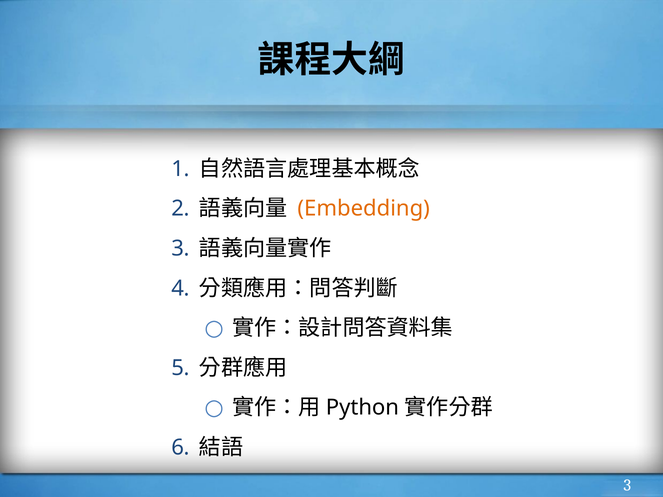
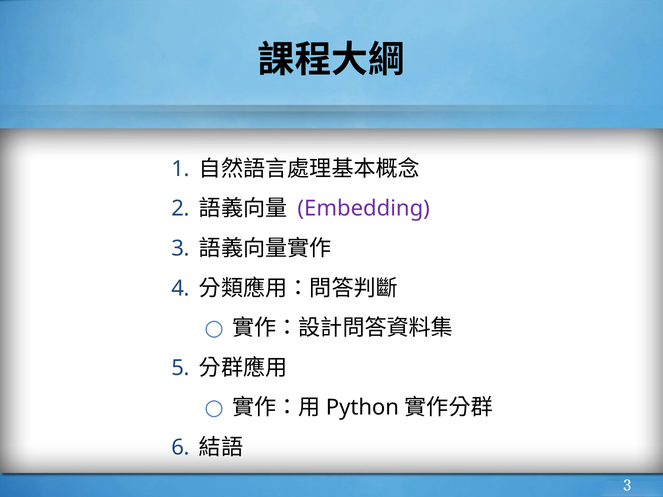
Embedding colour: orange -> purple
